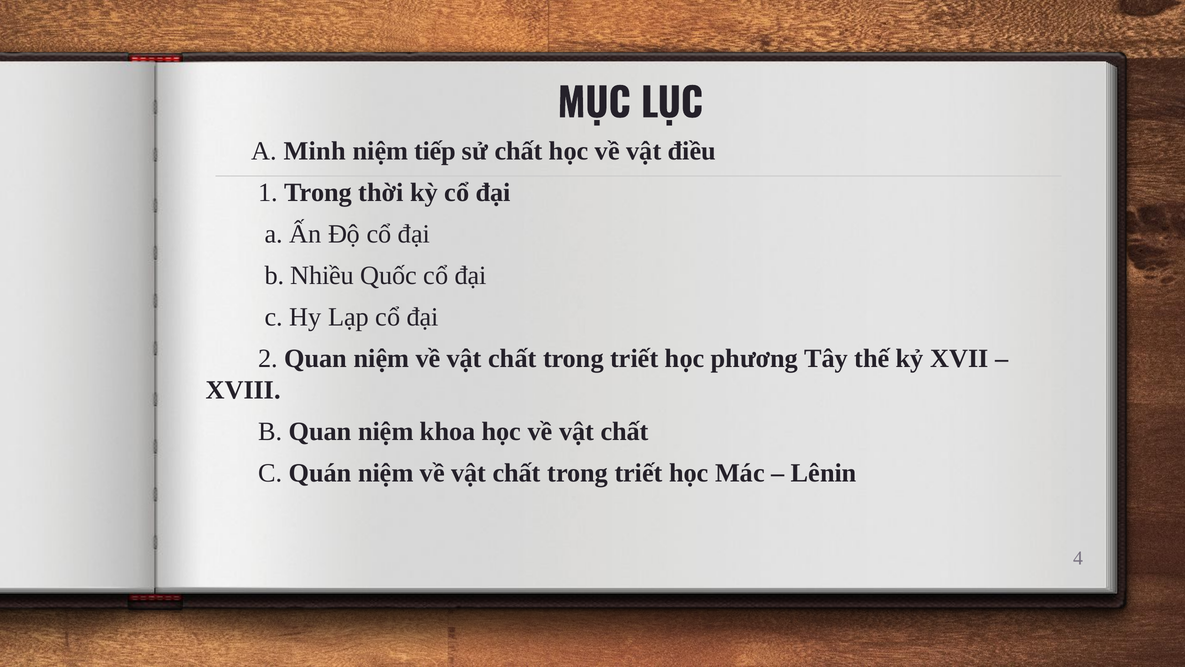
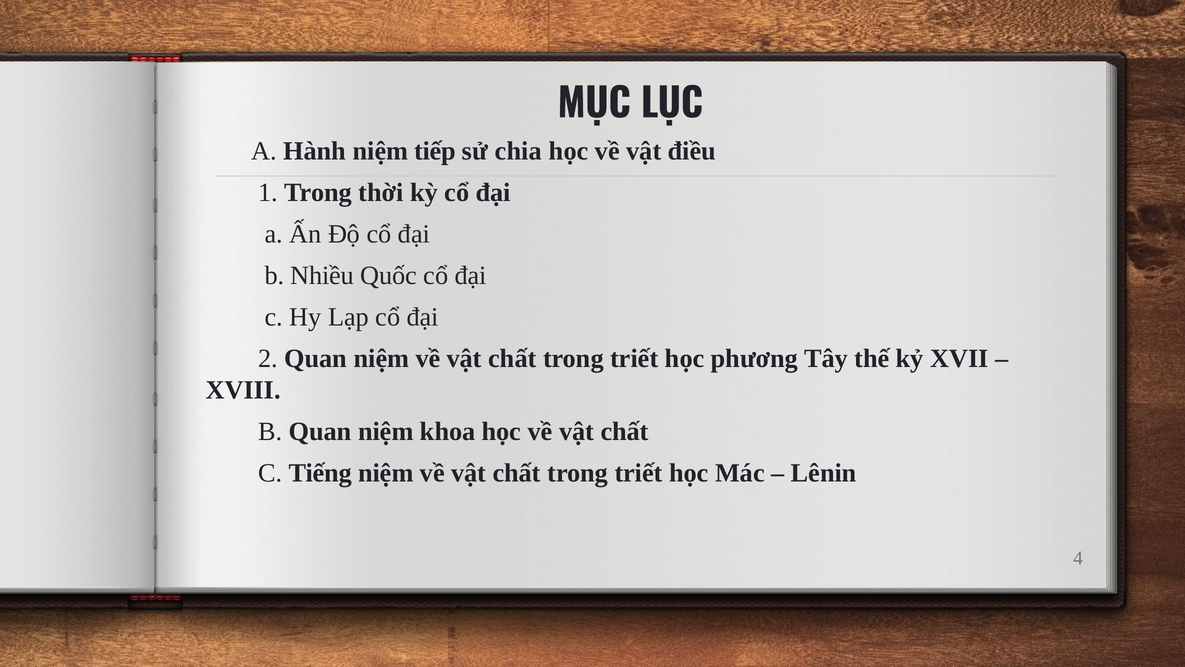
Minh: Minh -> Hành
sử chất: chất -> chia
Quán: Quán -> Tiếng
